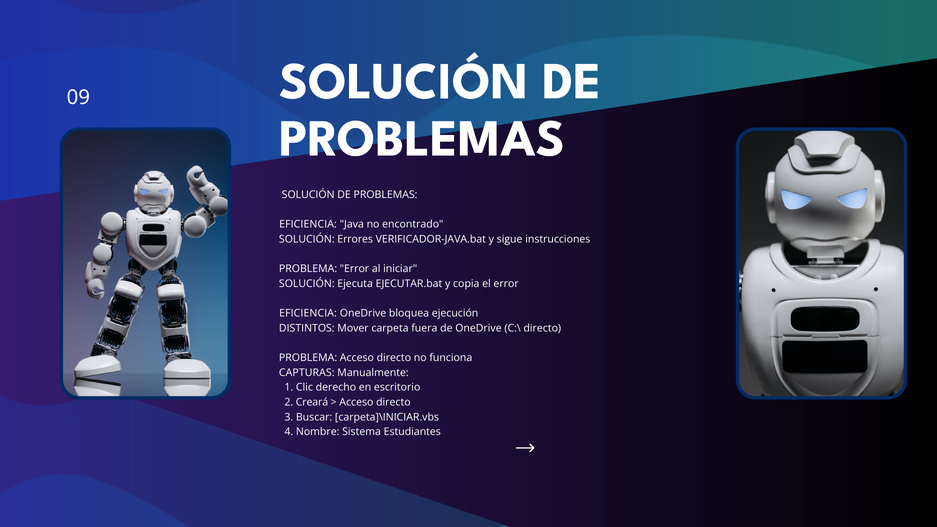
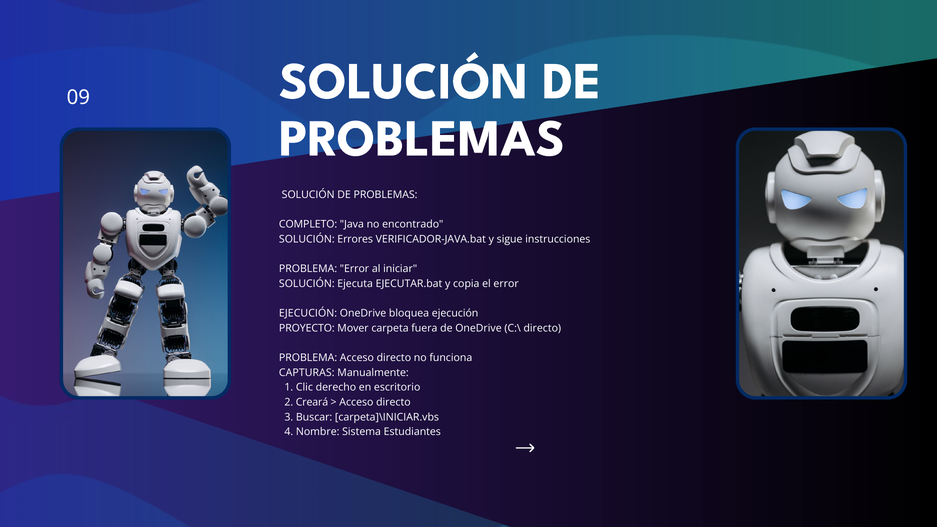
EFICIENCIA at (308, 224): EFICIENCIA -> COMPLETO
EFICIENCIA at (308, 313): EFICIENCIA -> EJECUCIÓN
DISTINTOS: DISTINTOS -> PROYECTO
